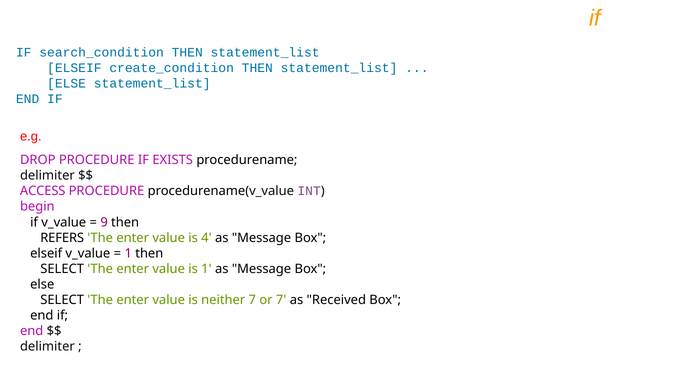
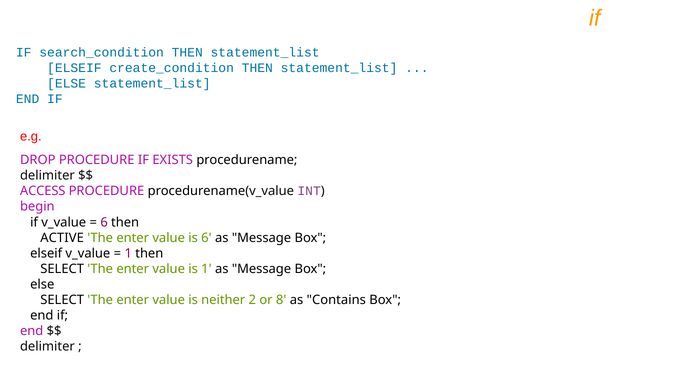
9 at (104, 222): 9 -> 6
REFERS: REFERS -> ACTIVE
is 4: 4 -> 6
neither 7: 7 -> 2
or 7: 7 -> 8
Received: Received -> Contains
